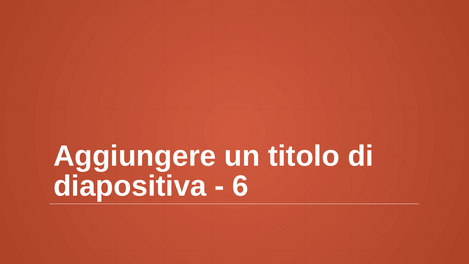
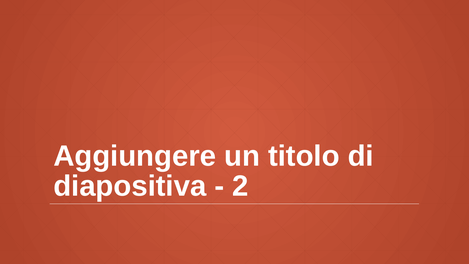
6: 6 -> 2
